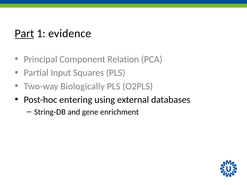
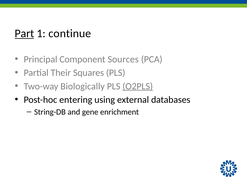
evidence: evidence -> continue
Relation: Relation -> Sources
Input: Input -> Their
O2PLS underline: none -> present
